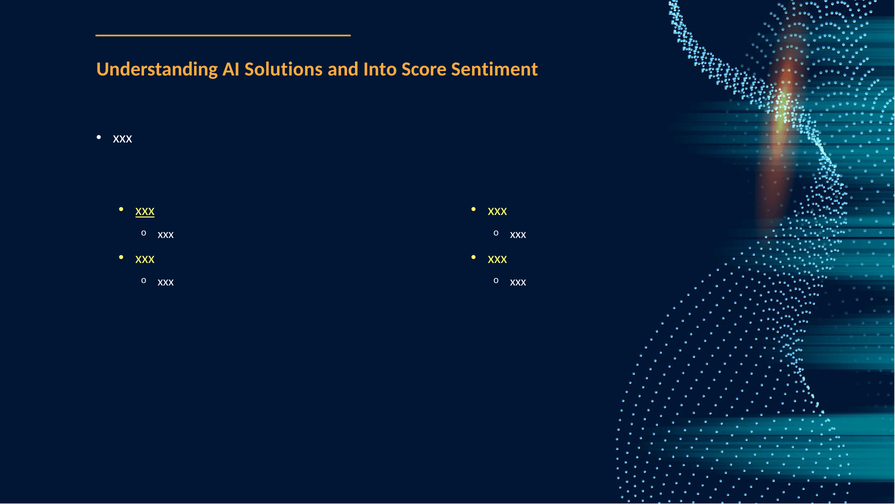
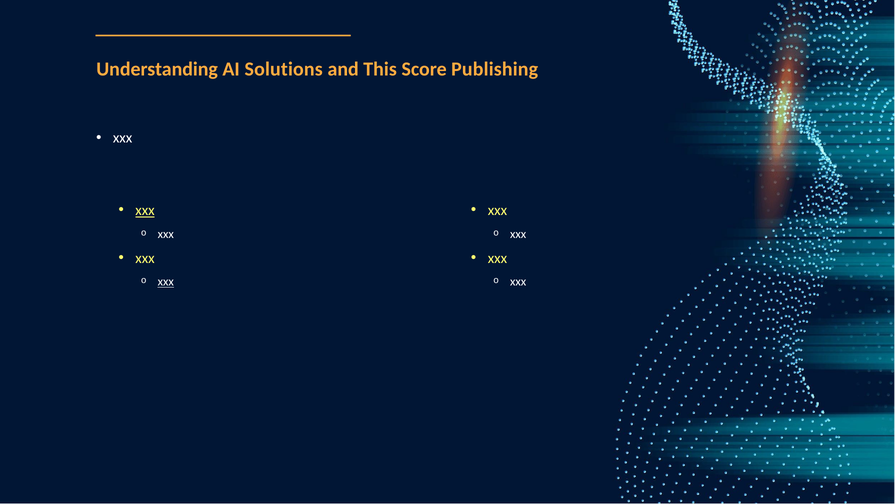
Into: Into -> This
Sentiment: Sentiment -> Publishing
xxx at (166, 282) underline: none -> present
